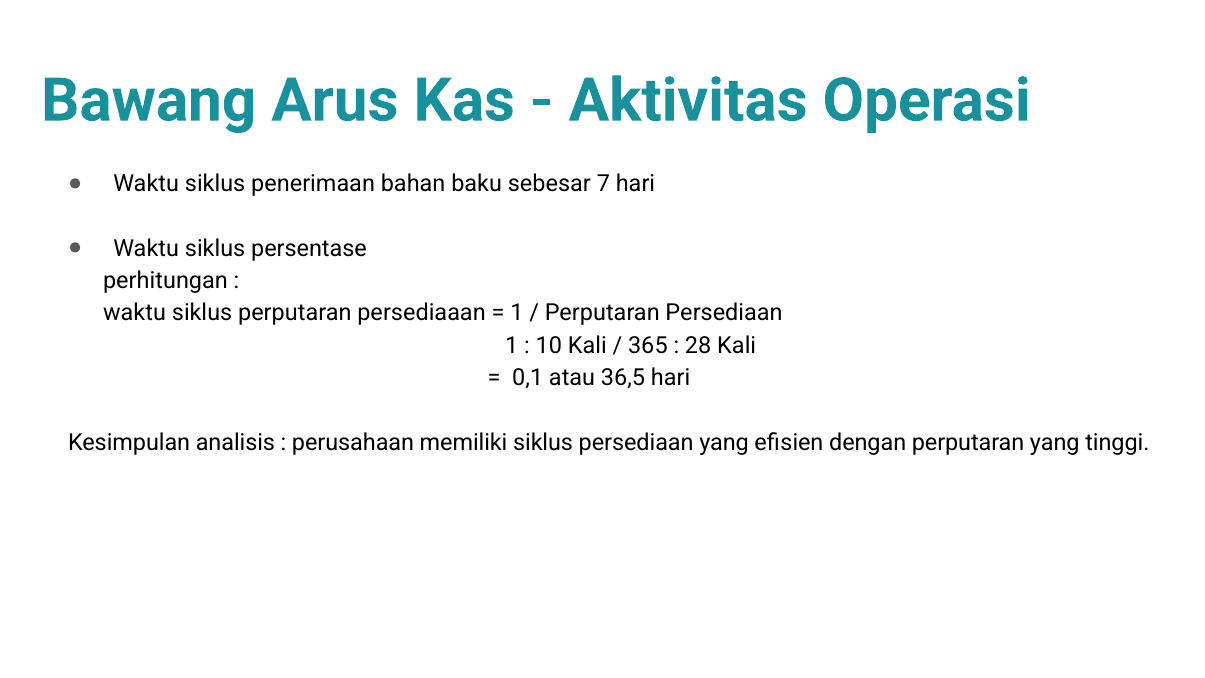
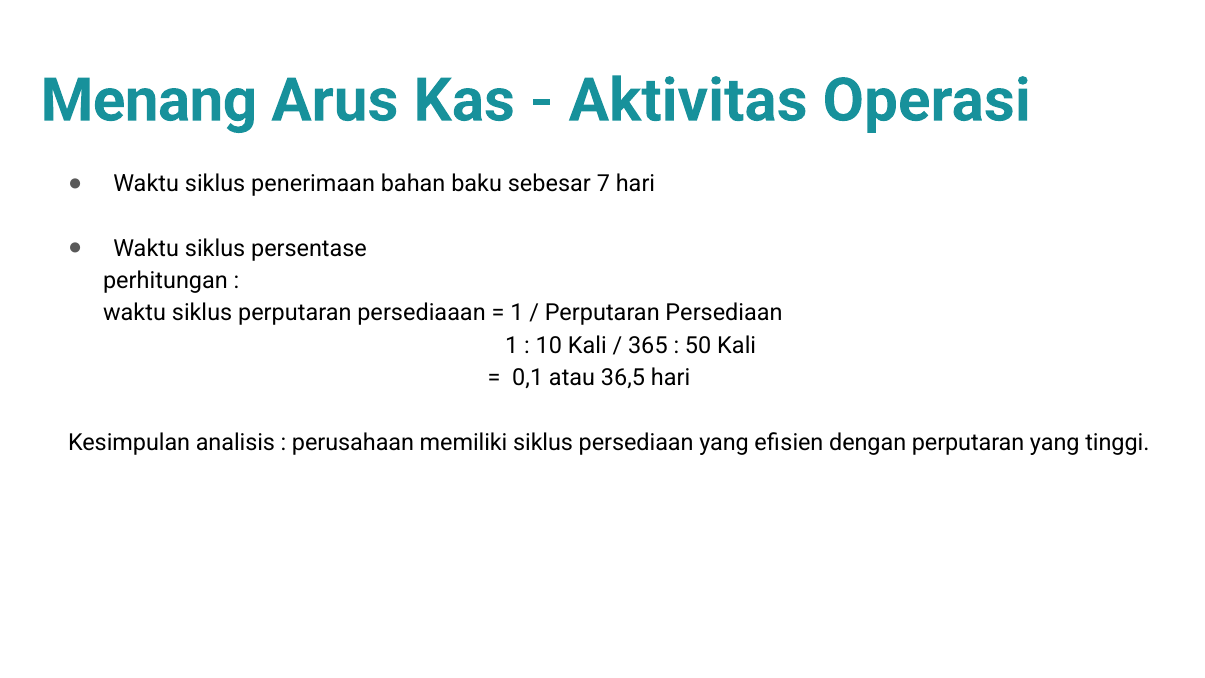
Bawang: Bawang -> Menang
28: 28 -> 50
